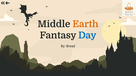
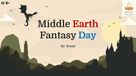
Earth colour: orange -> red
